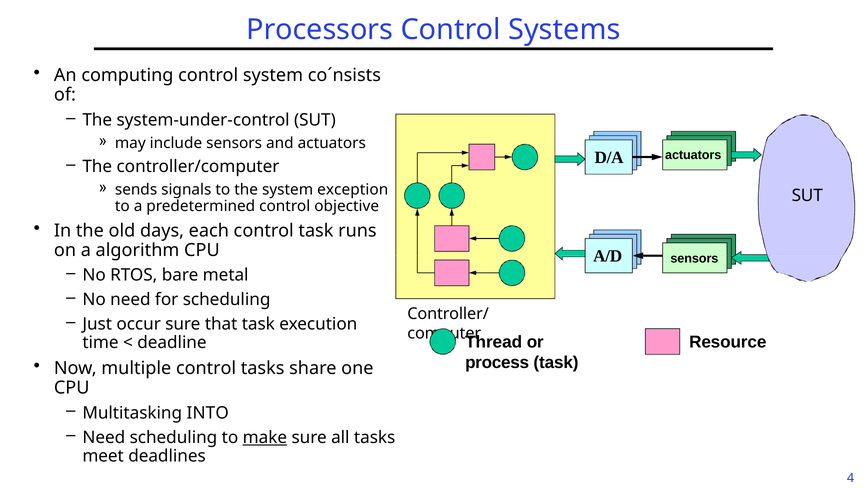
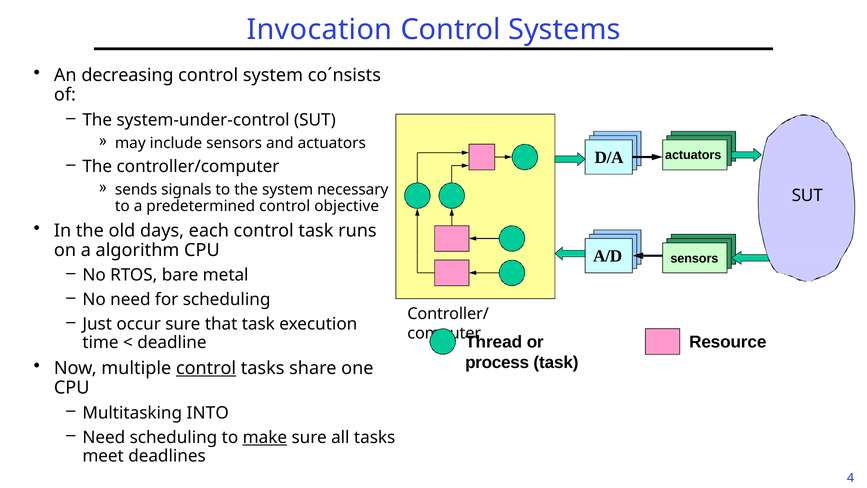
Processors: Processors -> Invocation
computing: computing -> decreasing
exception: exception -> necessary
control at (206, 368) underline: none -> present
